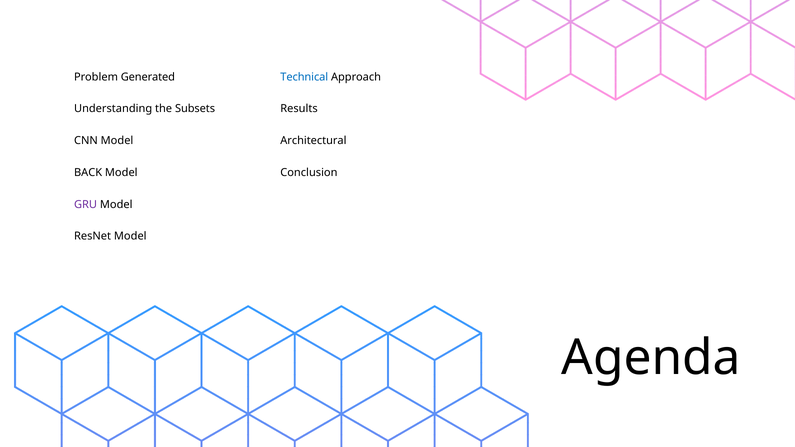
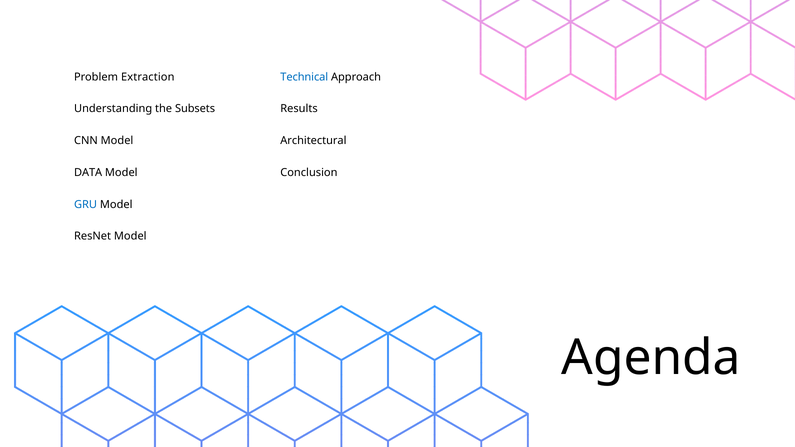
Generated: Generated -> Extraction
BACK: BACK -> DATA
GRU colour: purple -> blue
